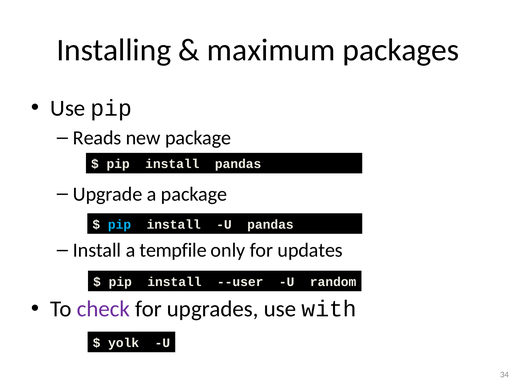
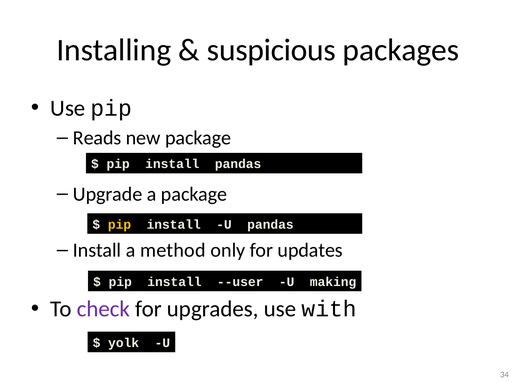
maximum: maximum -> suspicious
pip at (120, 224) colour: light blue -> yellow
tempfile: tempfile -> method
random: random -> making
